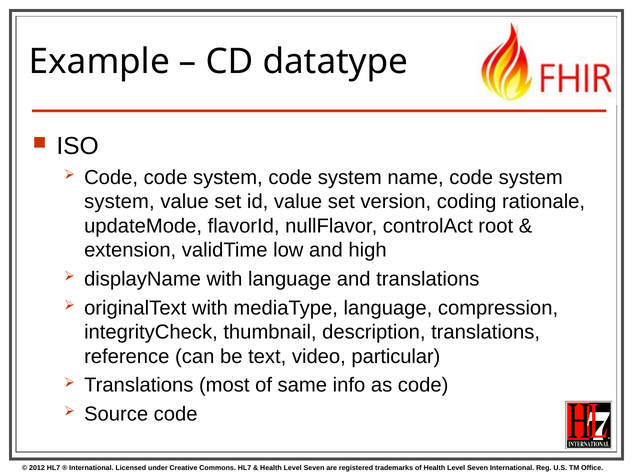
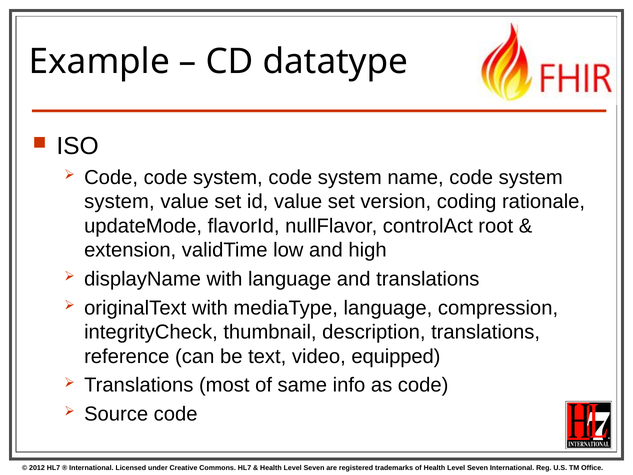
particular: particular -> equipped
